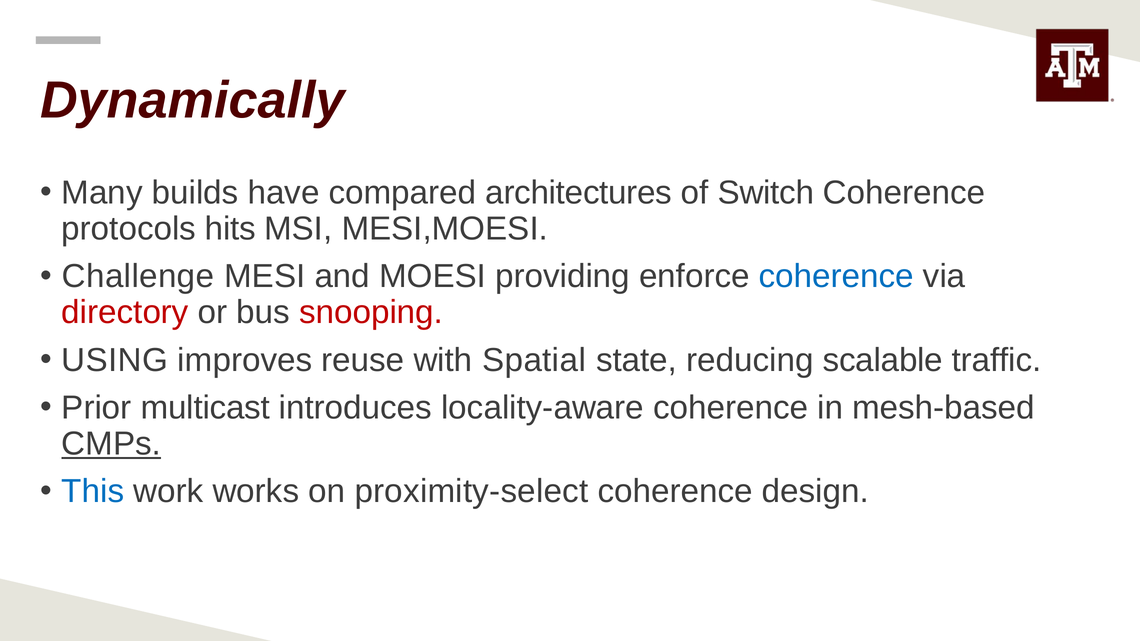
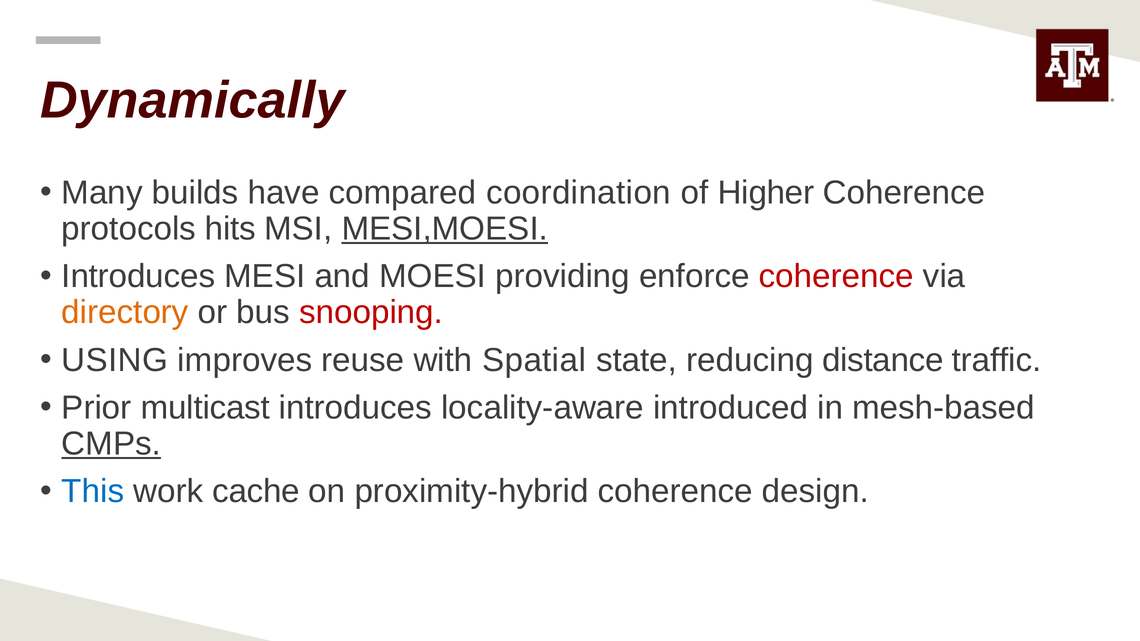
architectures: architectures -> coordination
Switch: Switch -> Higher
MESI,MOESI underline: none -> present
Challenge at (138, 276): Challenge -> Introduces
coherence at (836, 276) colour: blue -> red
directory colour: red -> orange
scalable: scalable -> distance
locality-aware coherence: coherence -> introduced
works: works -> cache
proximity-select: proximity-select -> proximity-hybrid
